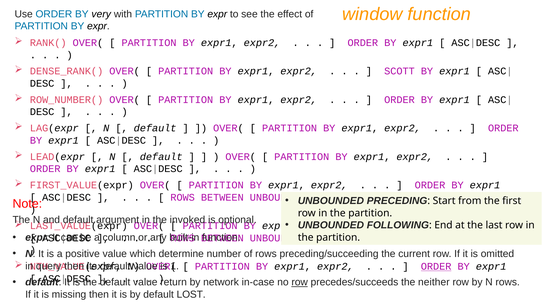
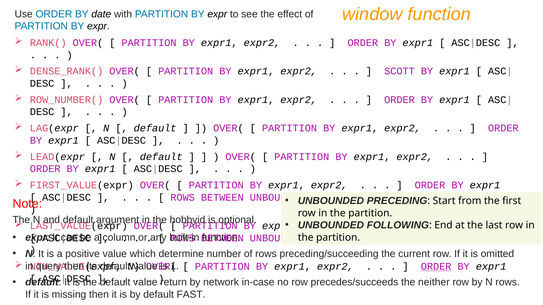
very: very -> date
invoked: invoked -> hobbyid
row at (300, 283) underline: present -> none
LOST: LOST -> FAST
